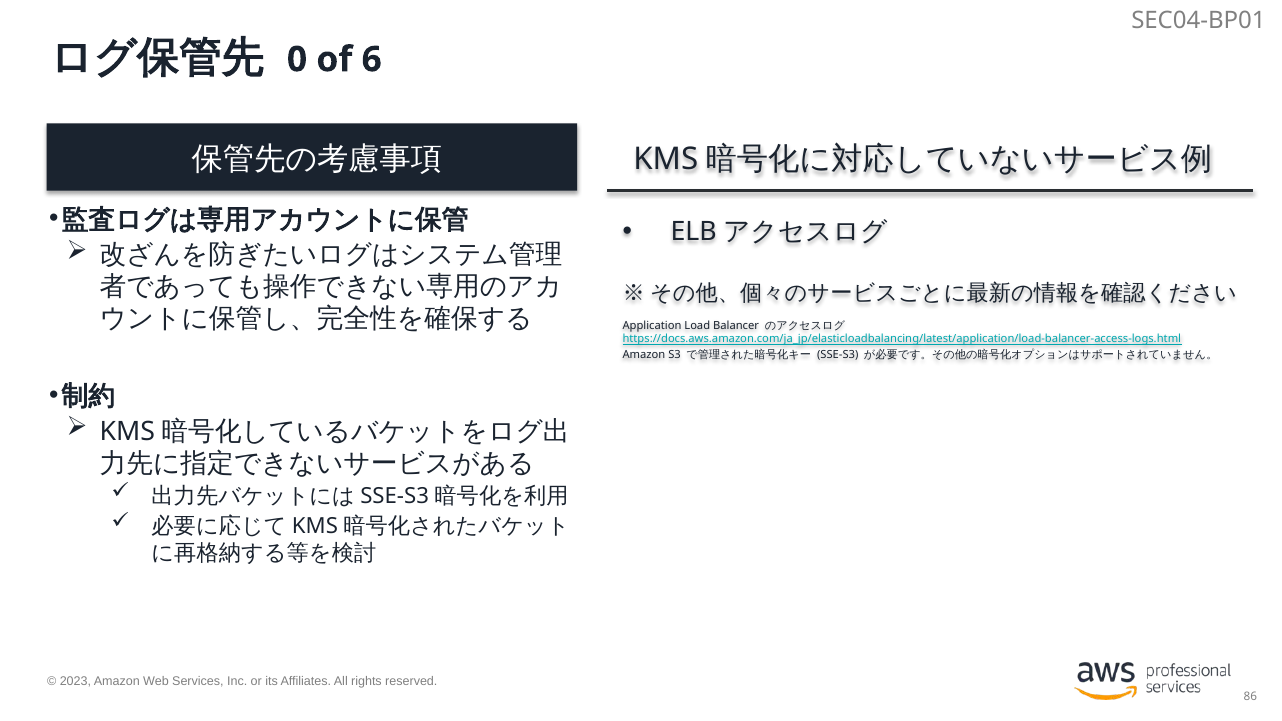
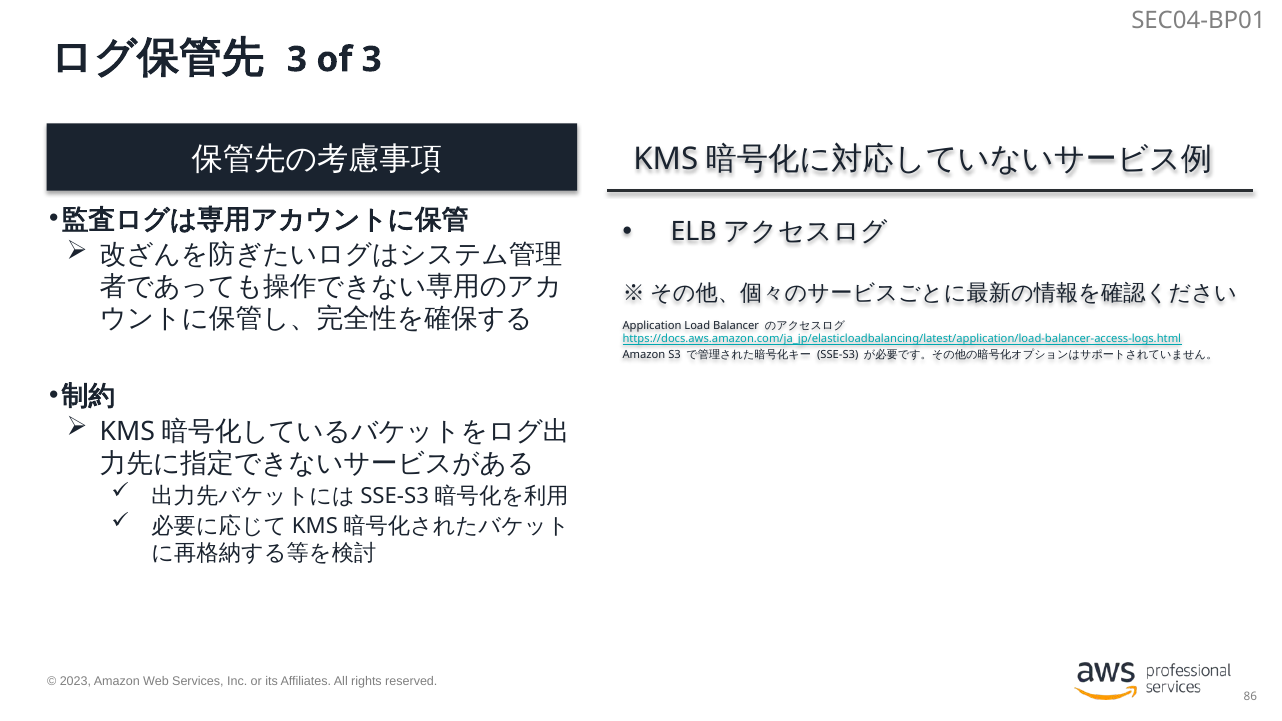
0 at (297, 60): 0 -> 3
of 6: 6 -> 3
